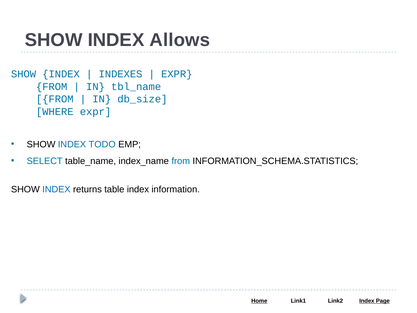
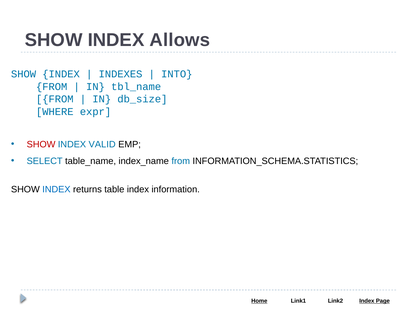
EXPR at (177, 74): EXPR -> INTO
SHOW at (41, 144) colour: black -> red
TODO: TODO -> VALID
